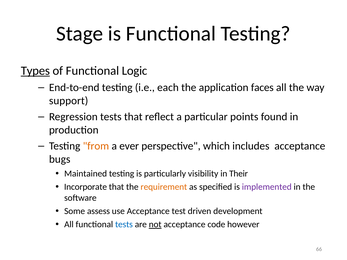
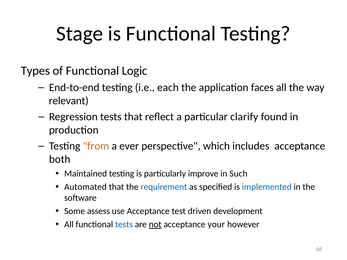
Types underline: present -> none
support: support -> relevant
points: points -> clarify
bugs: bugs -> both
visibility: visibility -> improve
Their: Their -> Such
Incorporate: Incorporate -> Automated
requirement colour: orange -> blue
implemented colour: purple -> blue
code: code -> your
